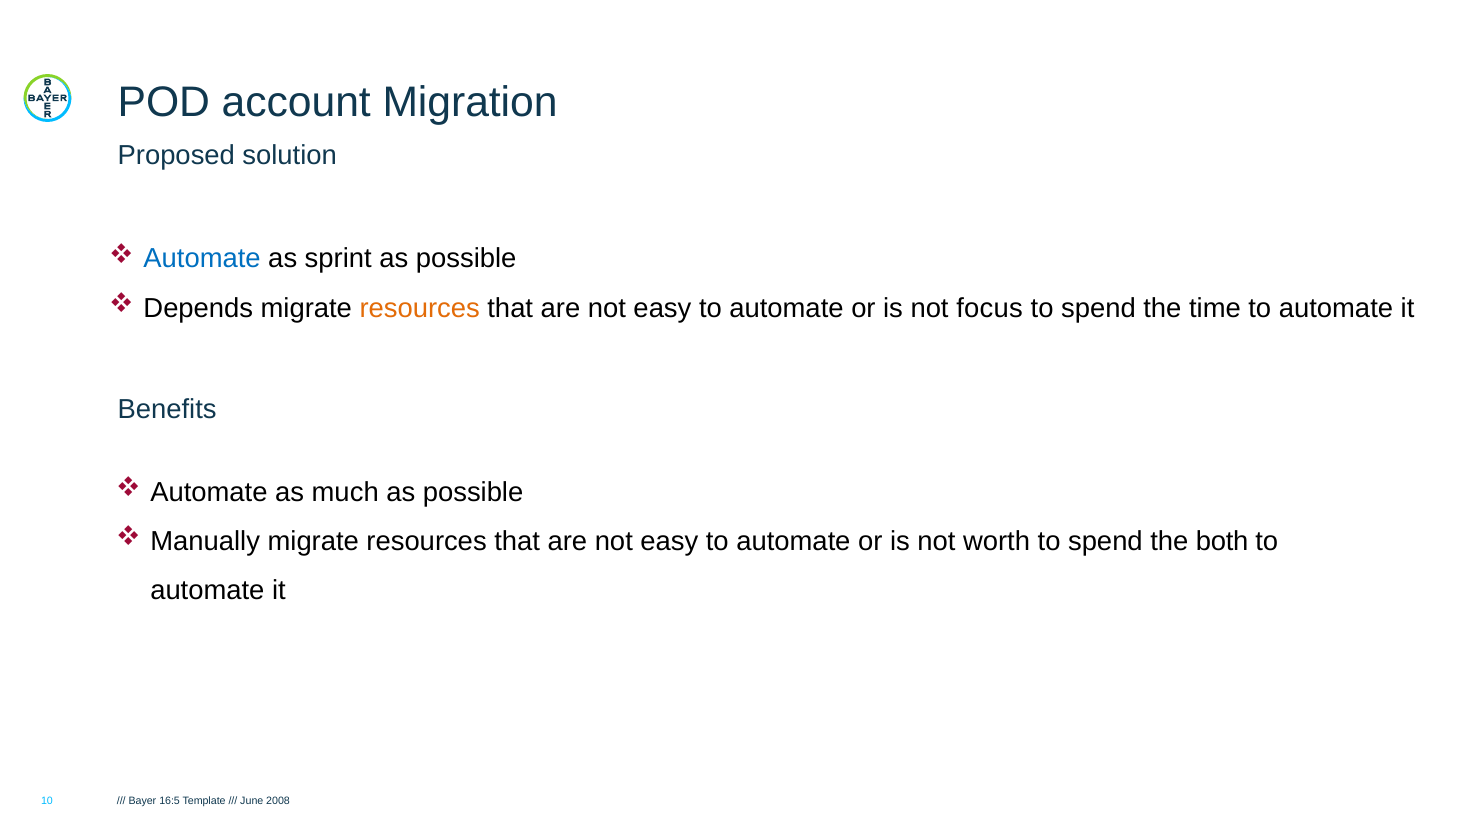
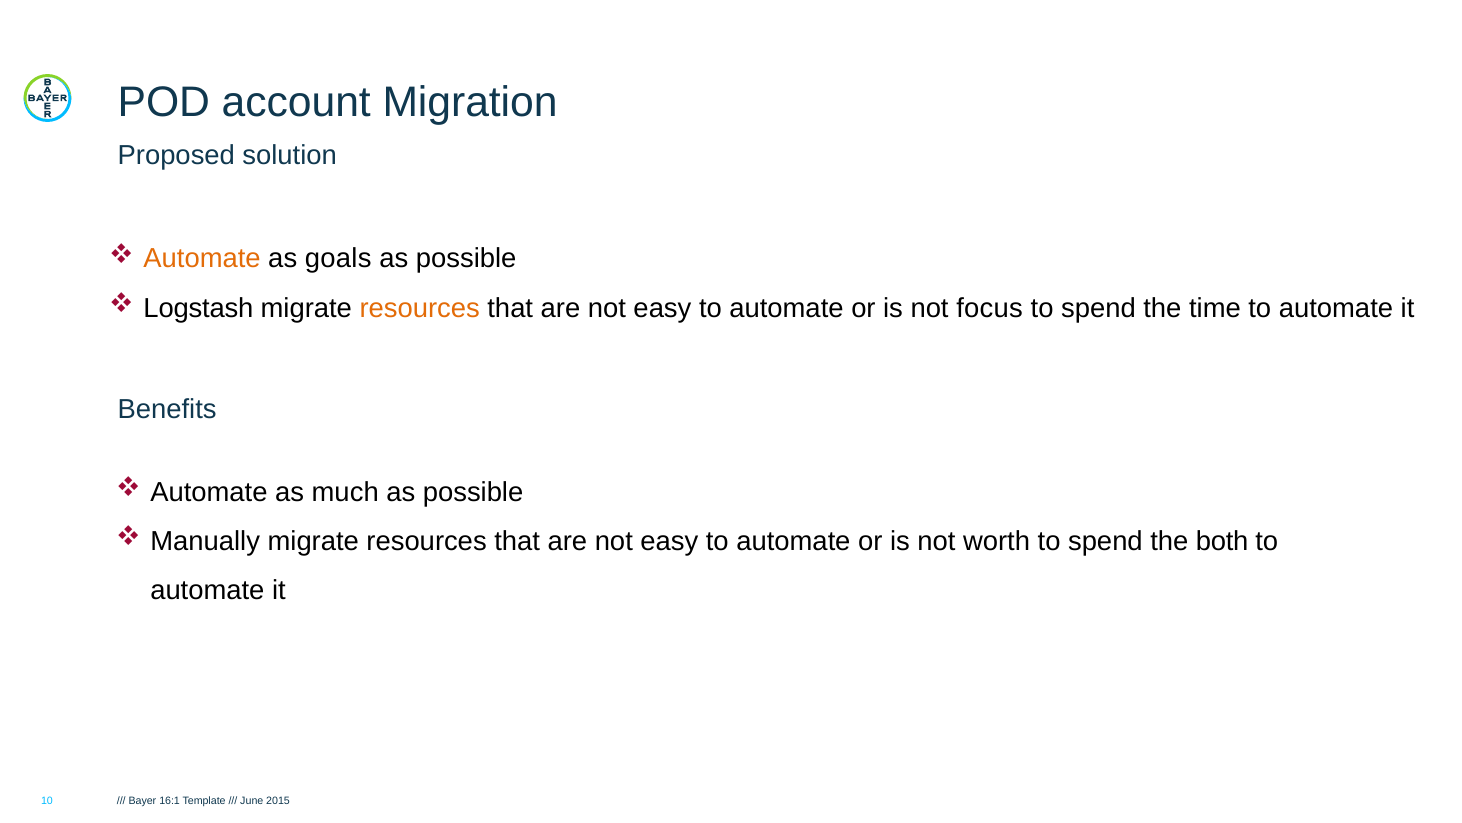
Automate at (202, 259) colour: blue -> orange
sprint: sprint -> goals
Depends: Depends -> Logstash
16:5: 16:5 -> 16:1
2008: 2008 -> 2015
